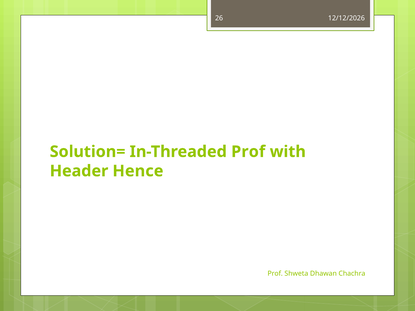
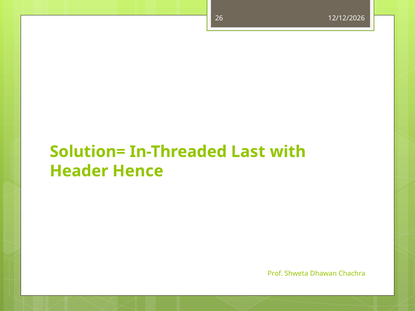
In-Threaded Prof: Prof -> Last
